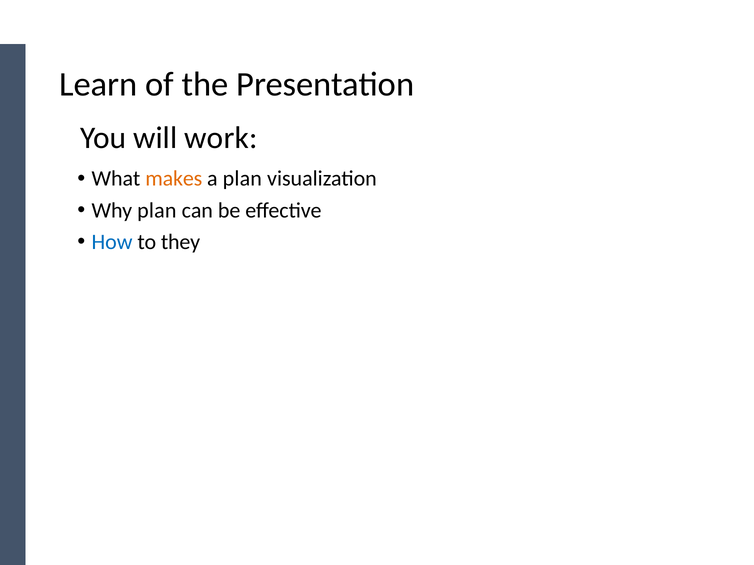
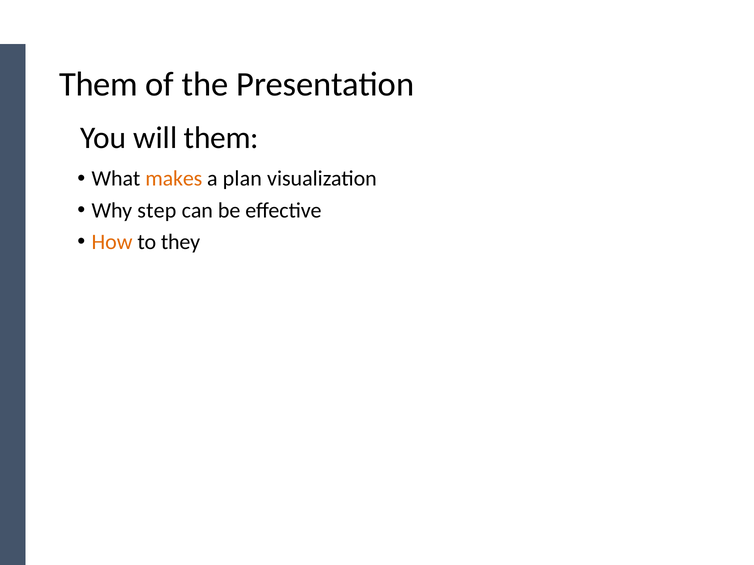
Learn at (98, 85): Learn -> Them
will work: work -> them
Why plan: plan -> step
How colour: blue -> orange
